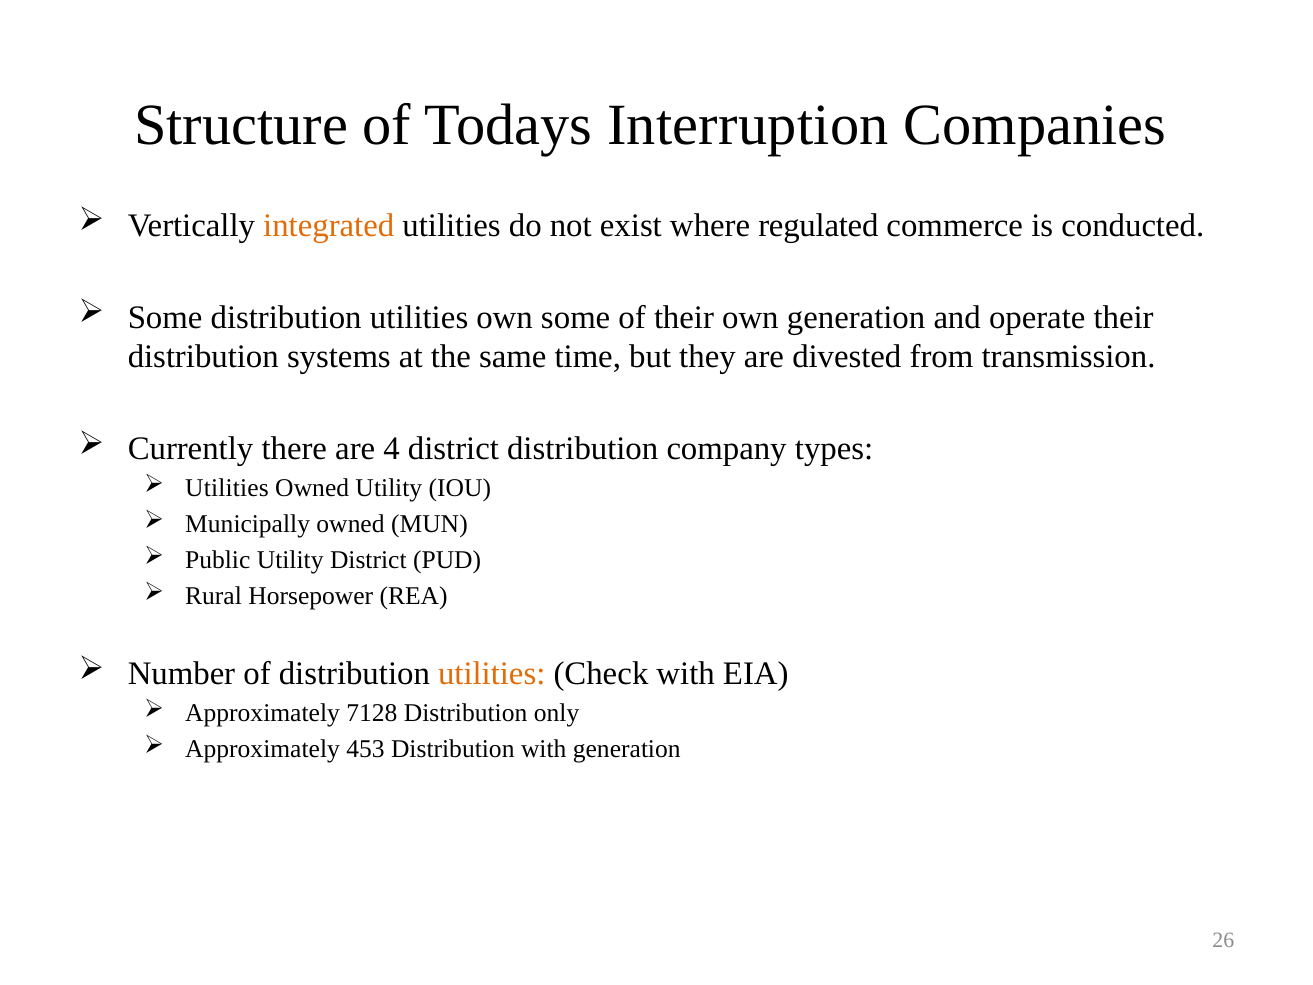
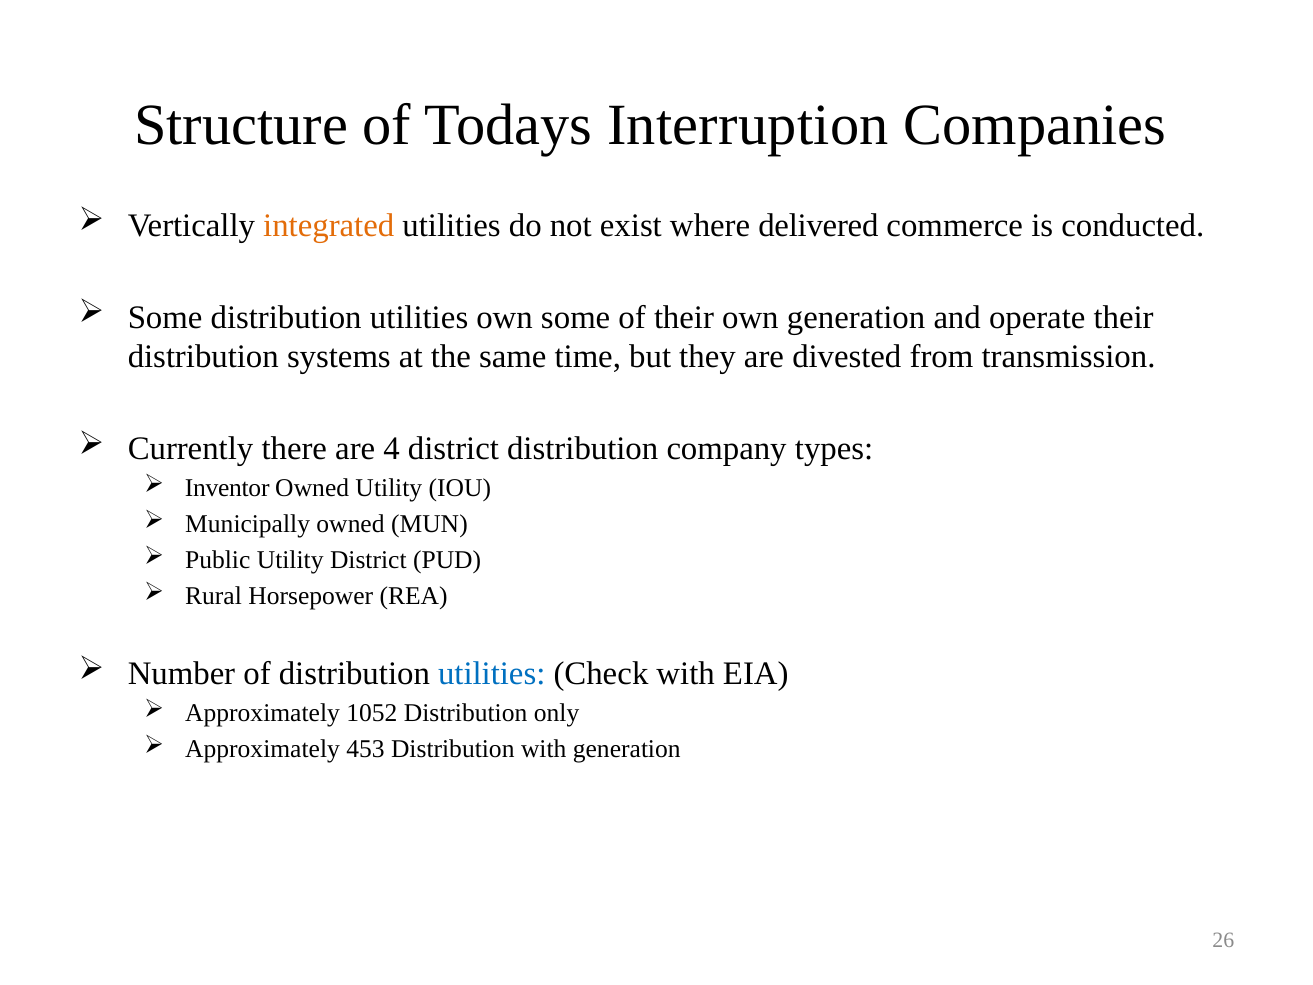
regulated: regulated -> delivered
Utilities at (227, 488): Utilities -> Inventor
utilities at (492, 674) colour: orange -> blue
7128: 7128 -> 1052
